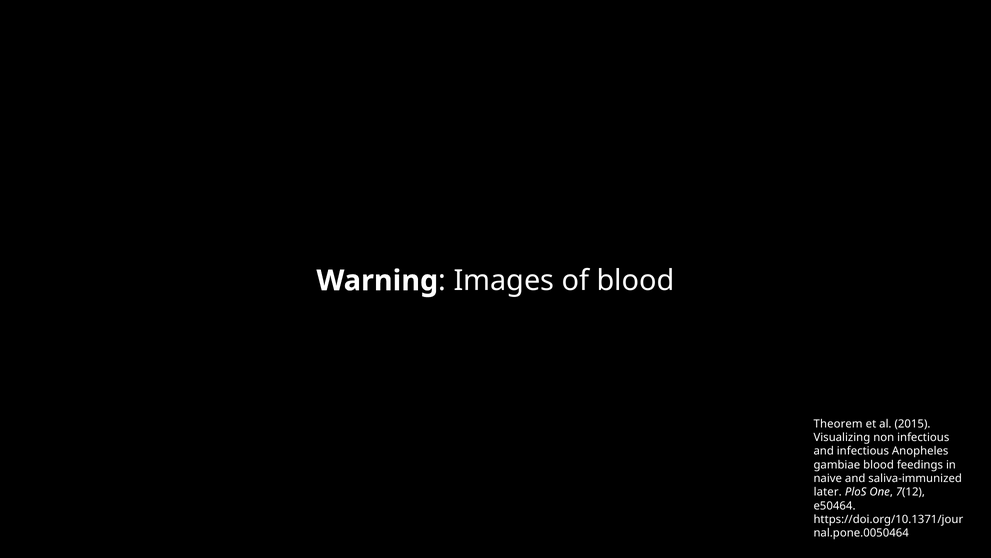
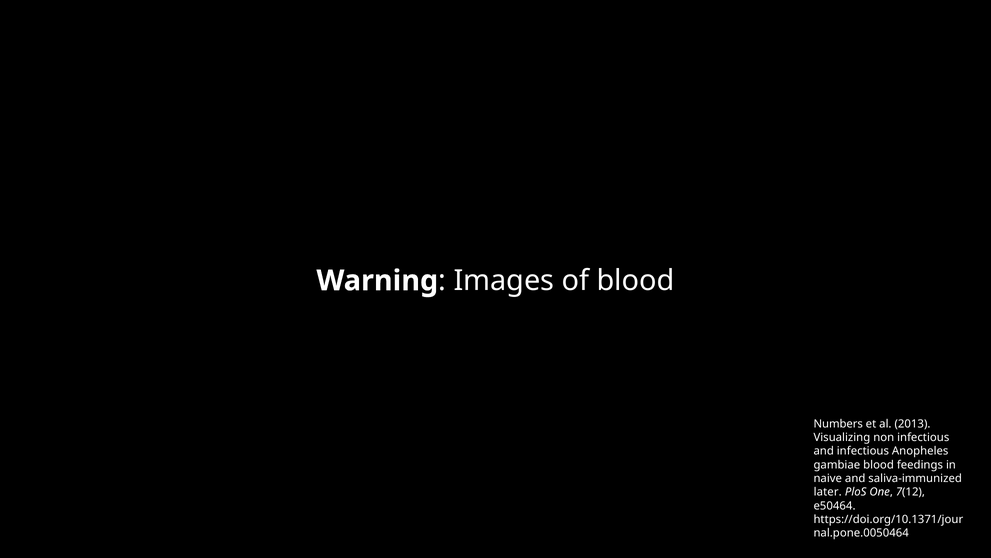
Theorem: Theorem -> Numbers
2015: 2015 -> 2013
